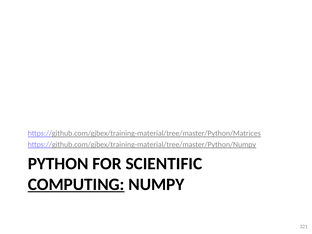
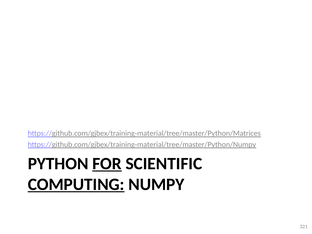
FOR underline: none -> present
